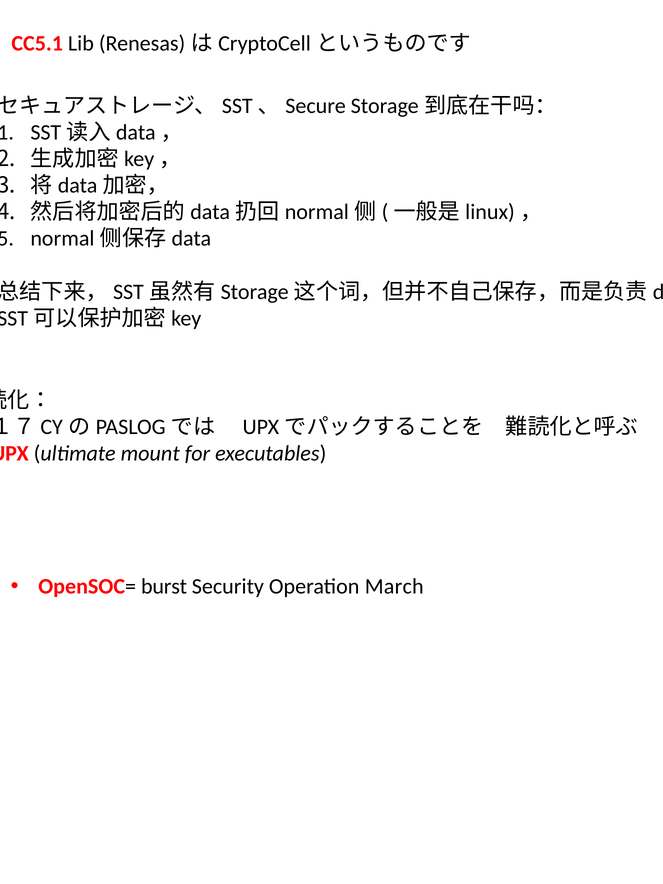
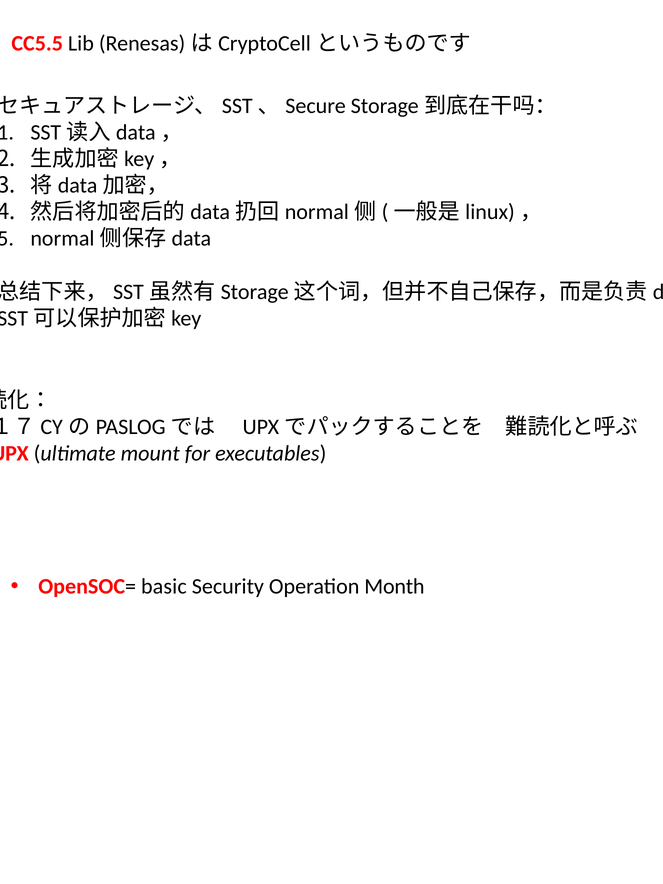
CC5.1: CC5.1 -> CC5.5
burst: burst -> basic
March: March -> Month
